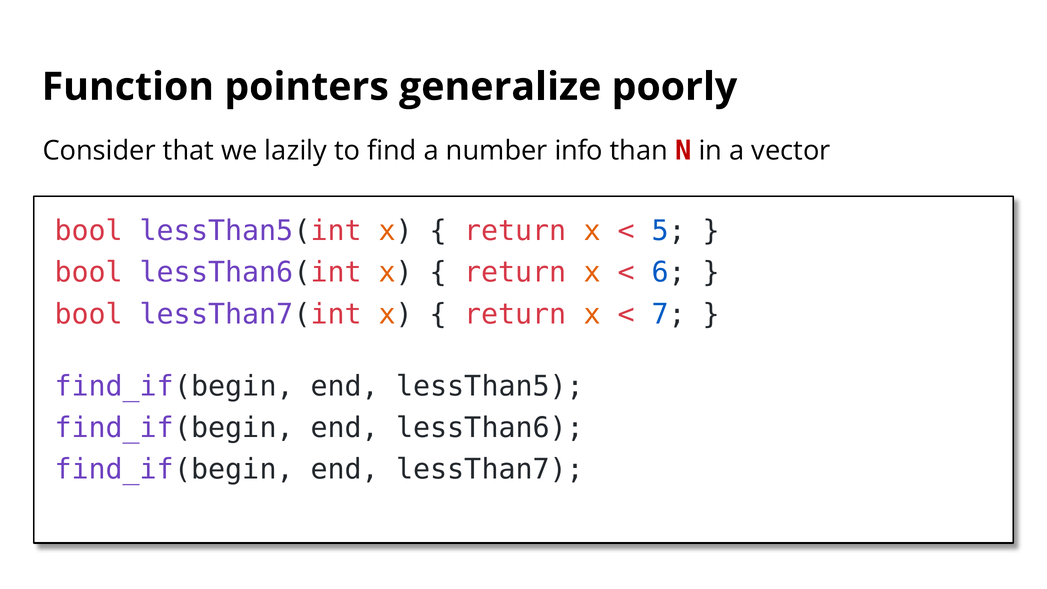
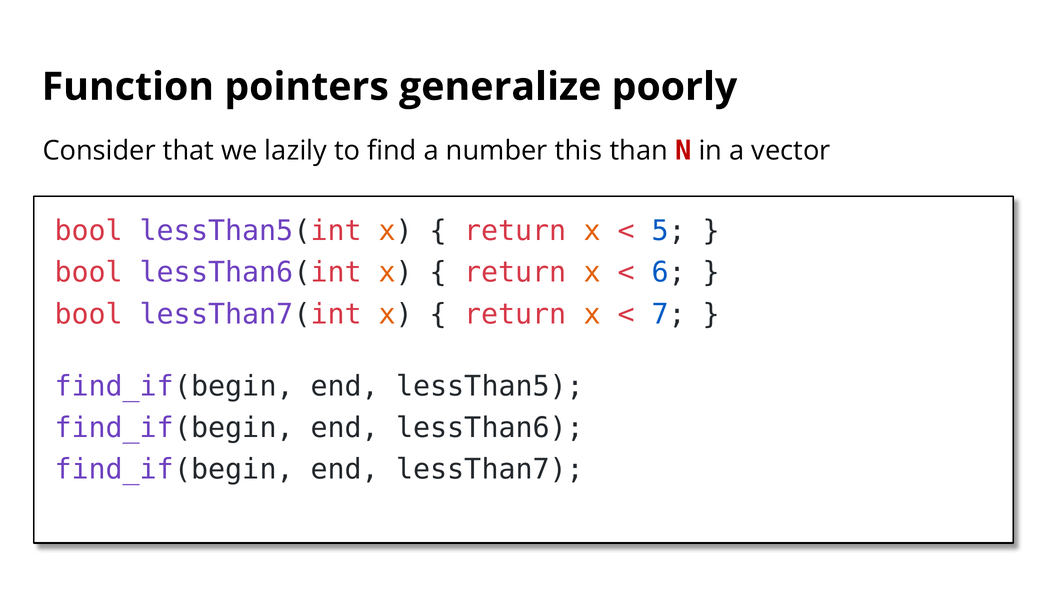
info: info -> this
